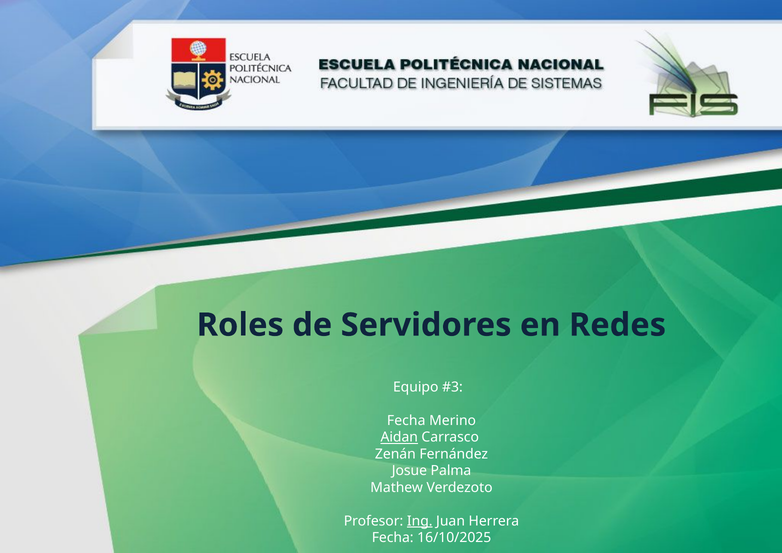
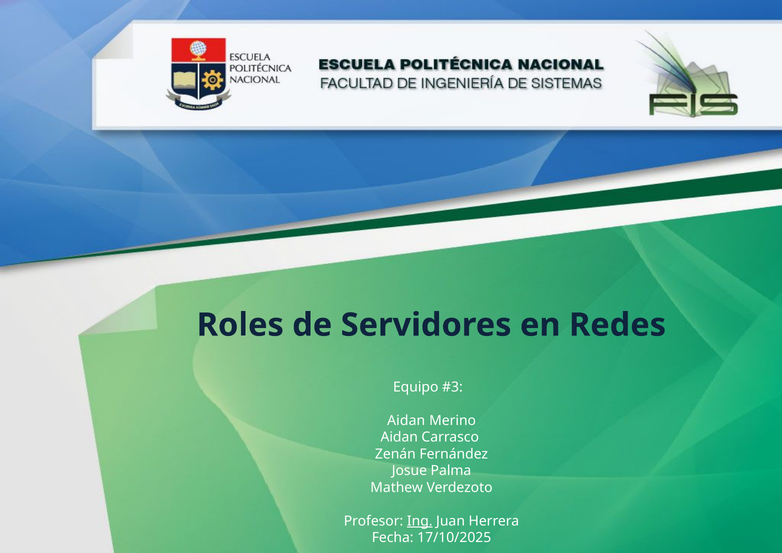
Fecha at (406, 421): Fecha -> Aidan
Aidan at (399, 438) underline: present -> none
16/10/2025: 16/10/2025 -> 17/10/2025
